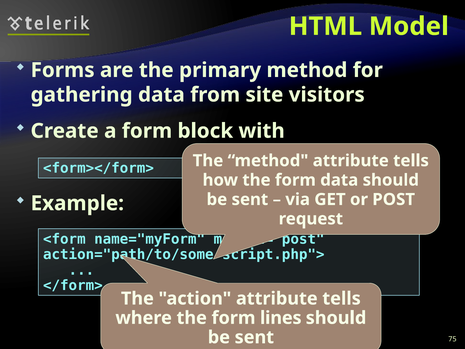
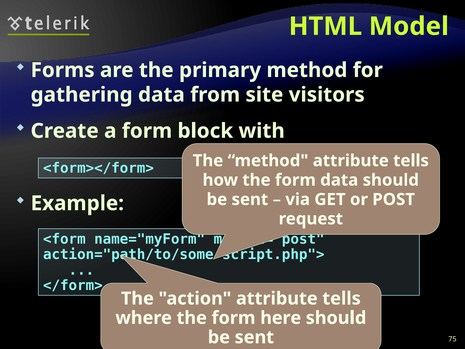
lines: lines -> here
